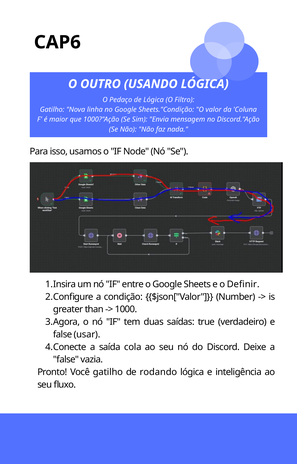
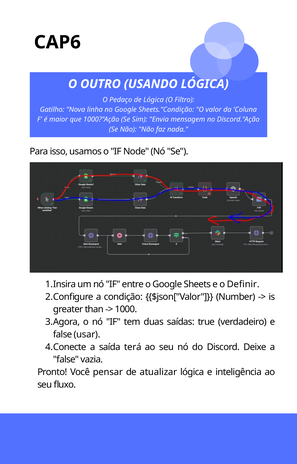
cola: cola -> terá
Você gatilho: gatilho -> pensar
rodando: rodando -> atualizar
